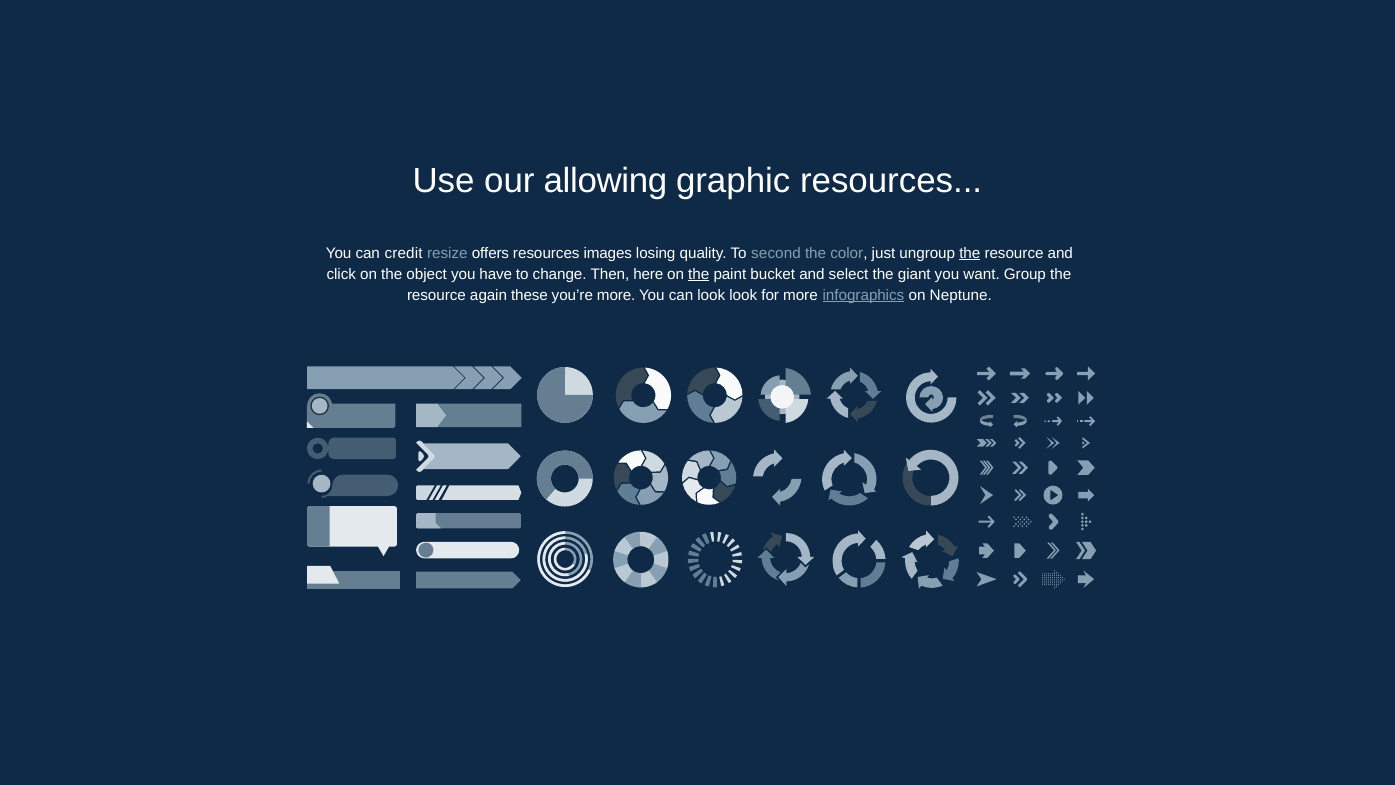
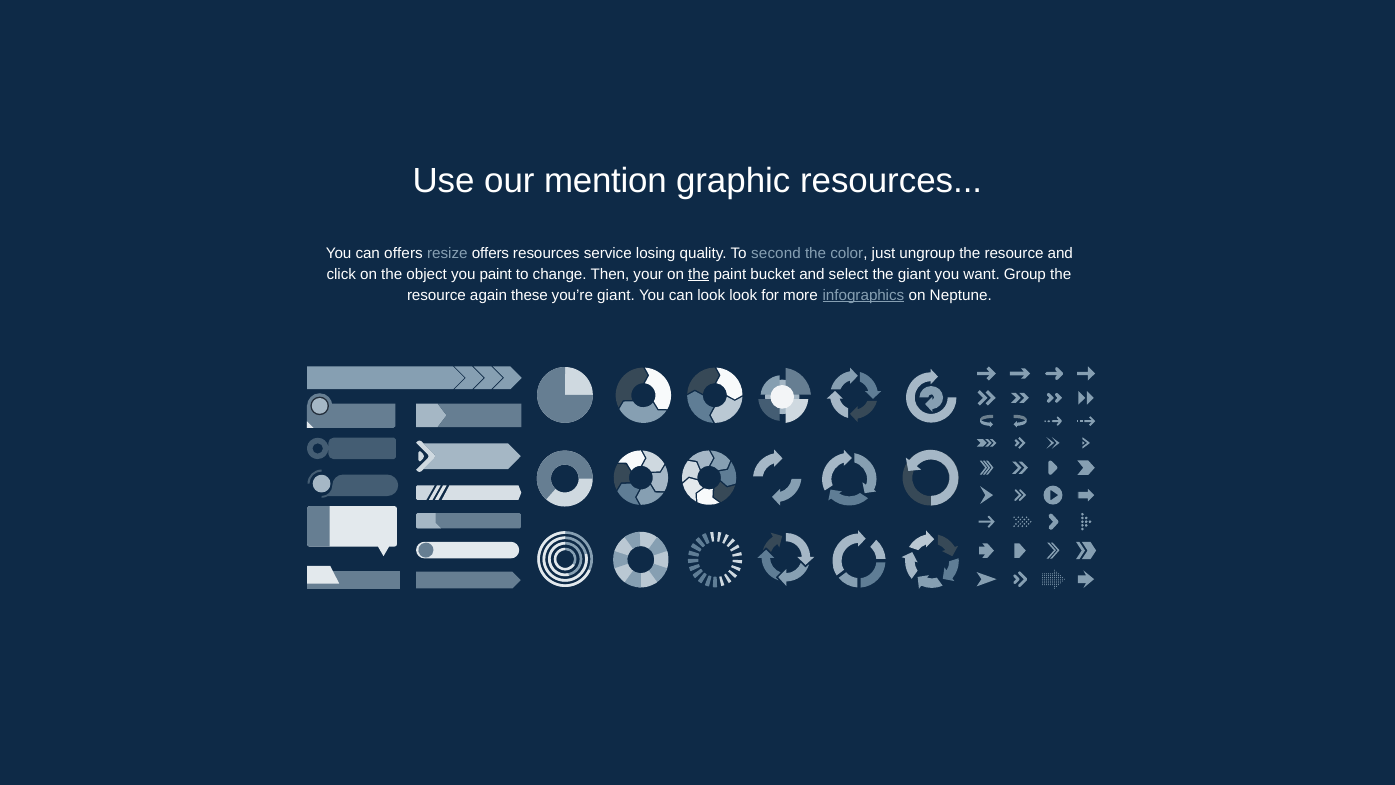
allowing: allowing -> mention
can credit: credit -> offers
images: images -> service
the at (970, 253) underline: present -> none
you have: have -> paint
here: here -> your
you’re more: more -> giant
